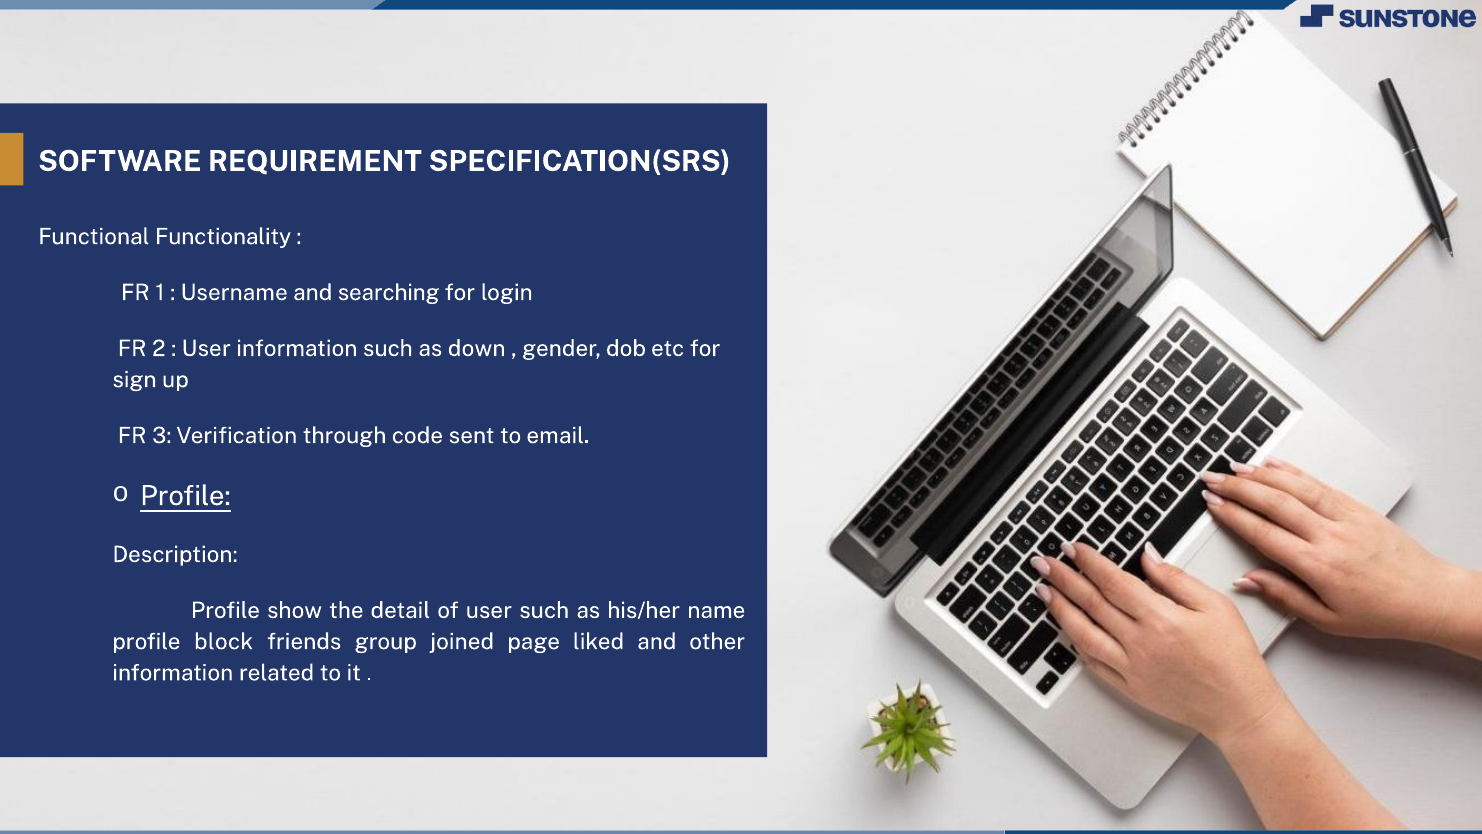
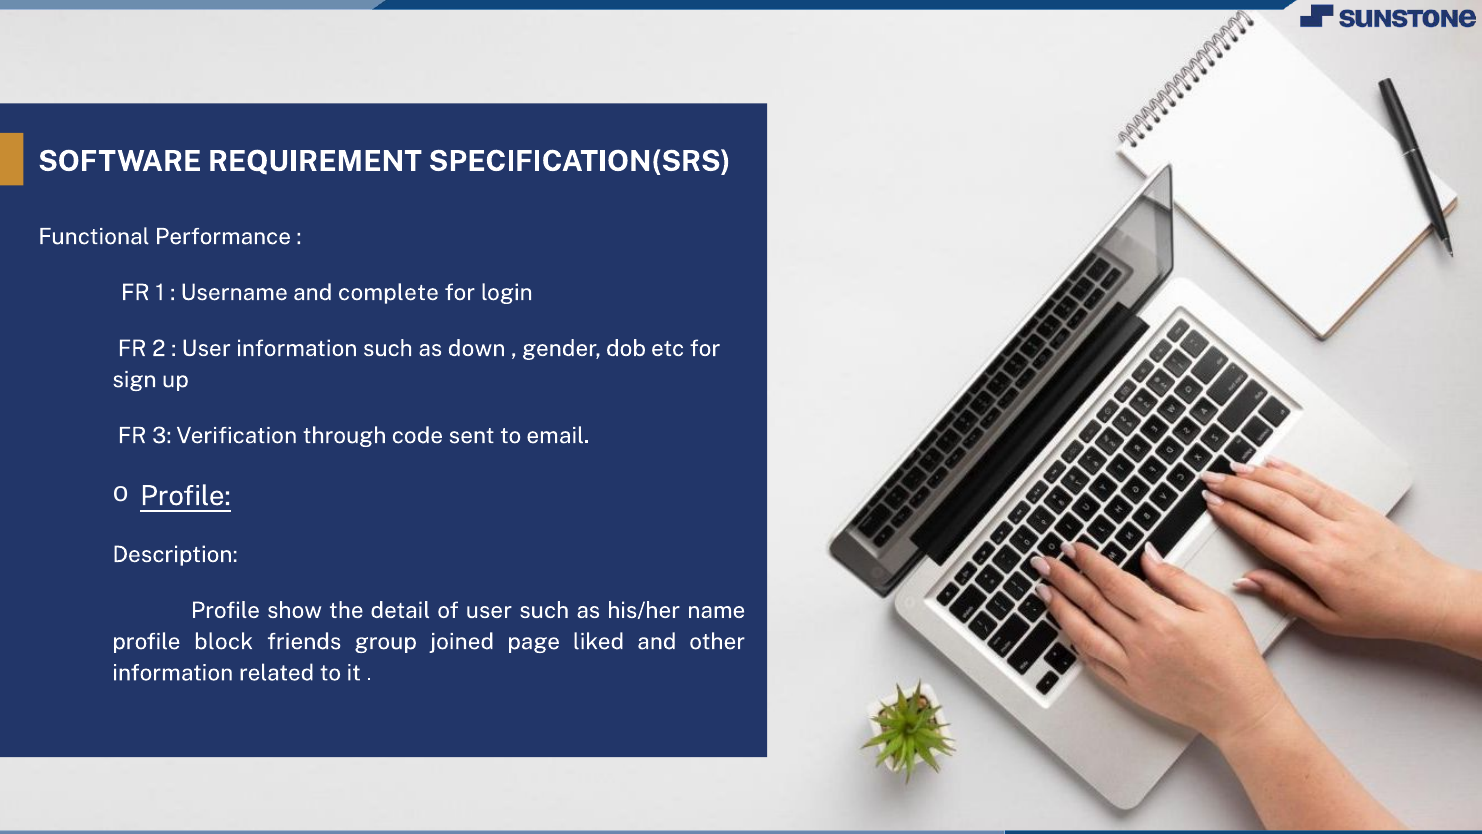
Functionality: Functionality -> Performance
searching: searching -> complete
